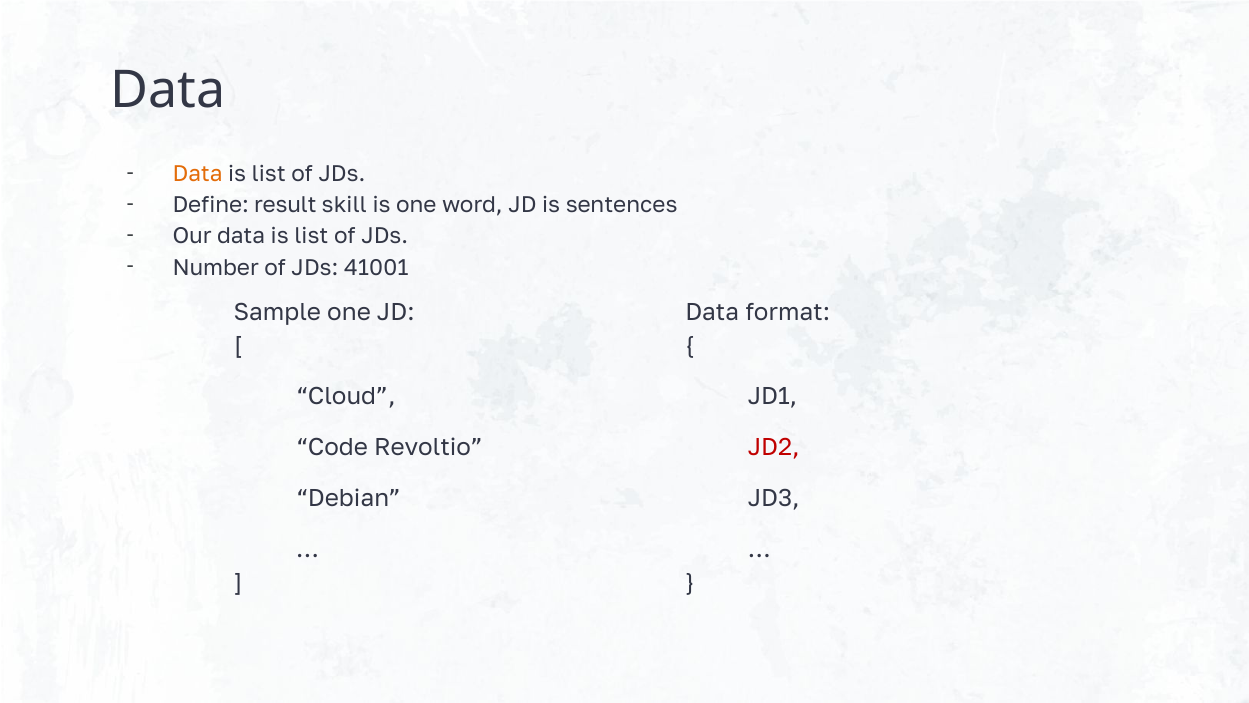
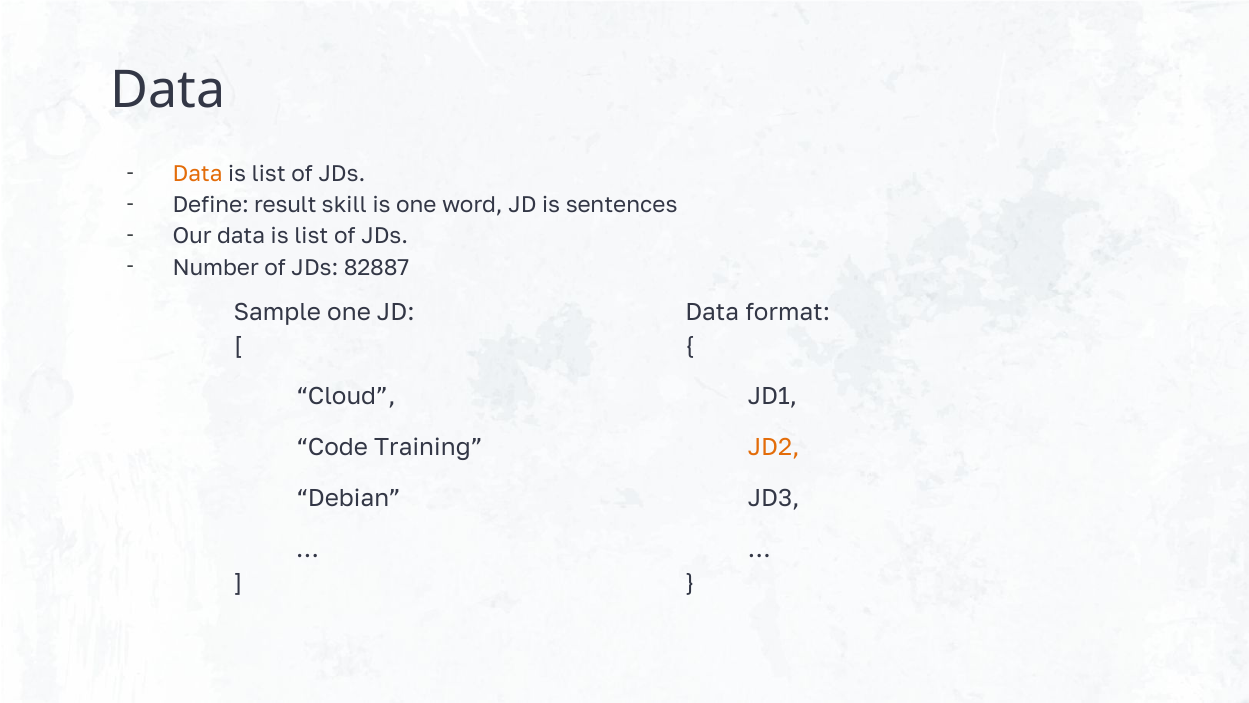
41001: 41001 -> 82887
Revoltio: Revoltio -> Training
JD2 colour: red -> orange
